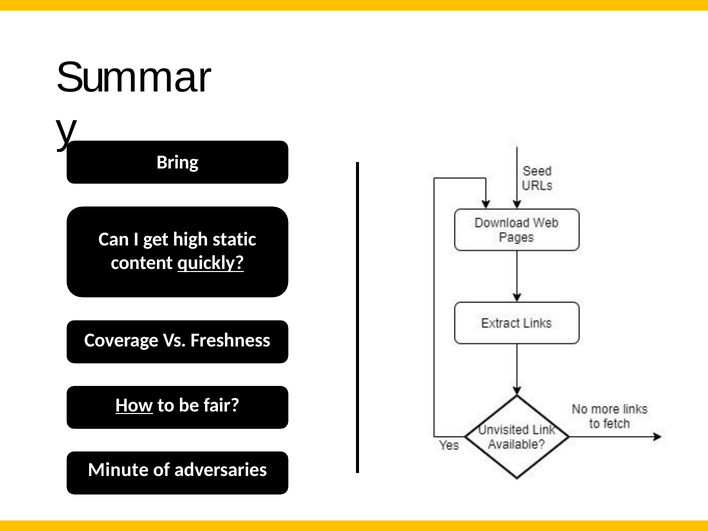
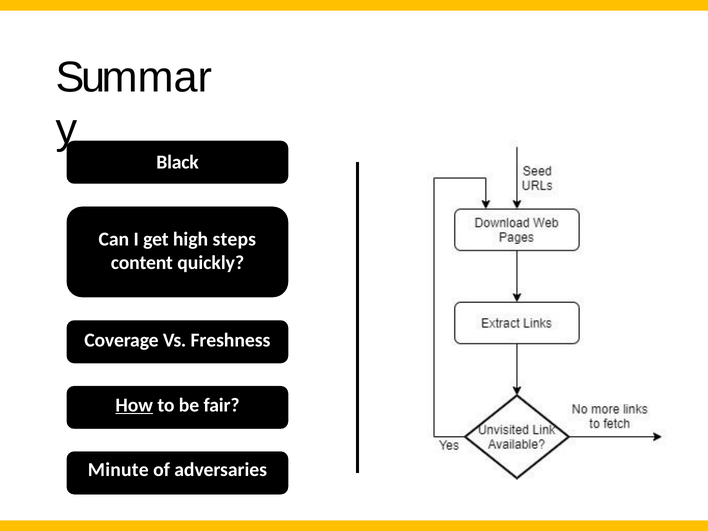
Bring: Bring -> Black
static: static -> steps
quickly underline: present -> none
